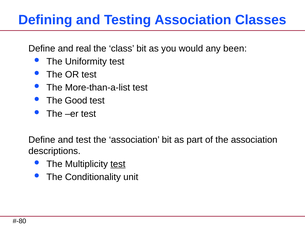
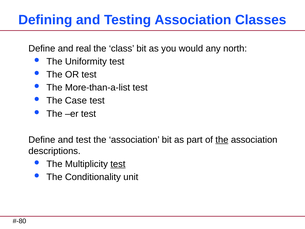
been: been -> north
Good: Good -> Case
the at (222, 140) underline: none -> present
